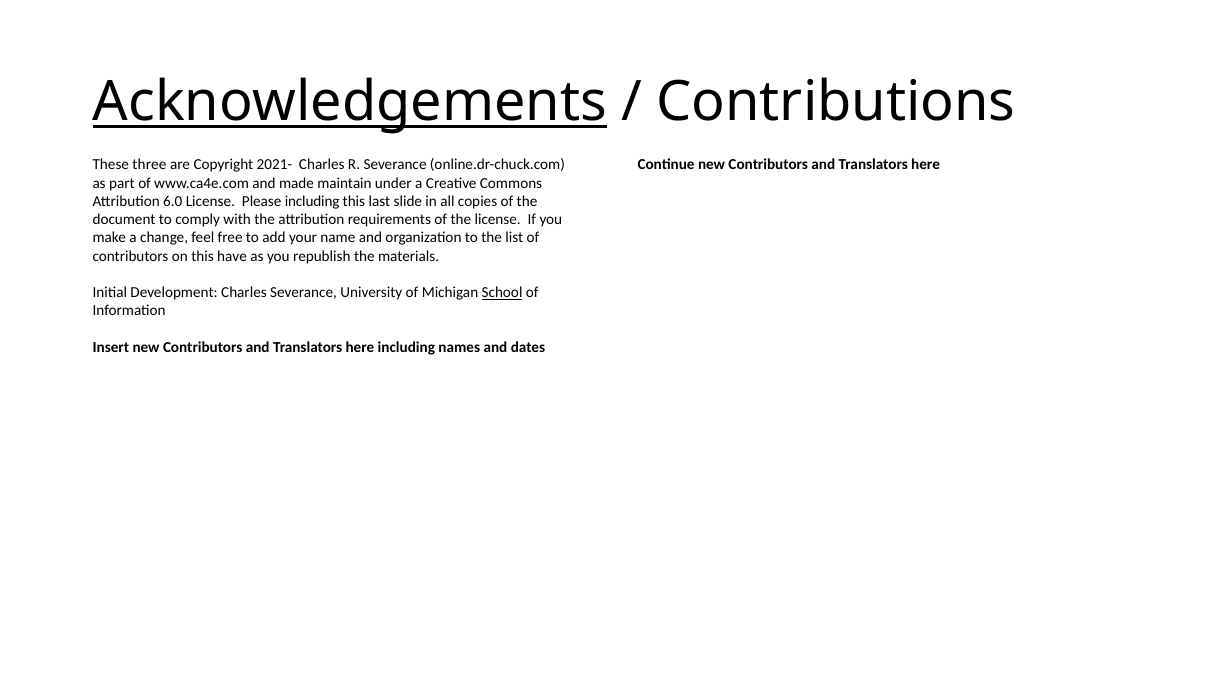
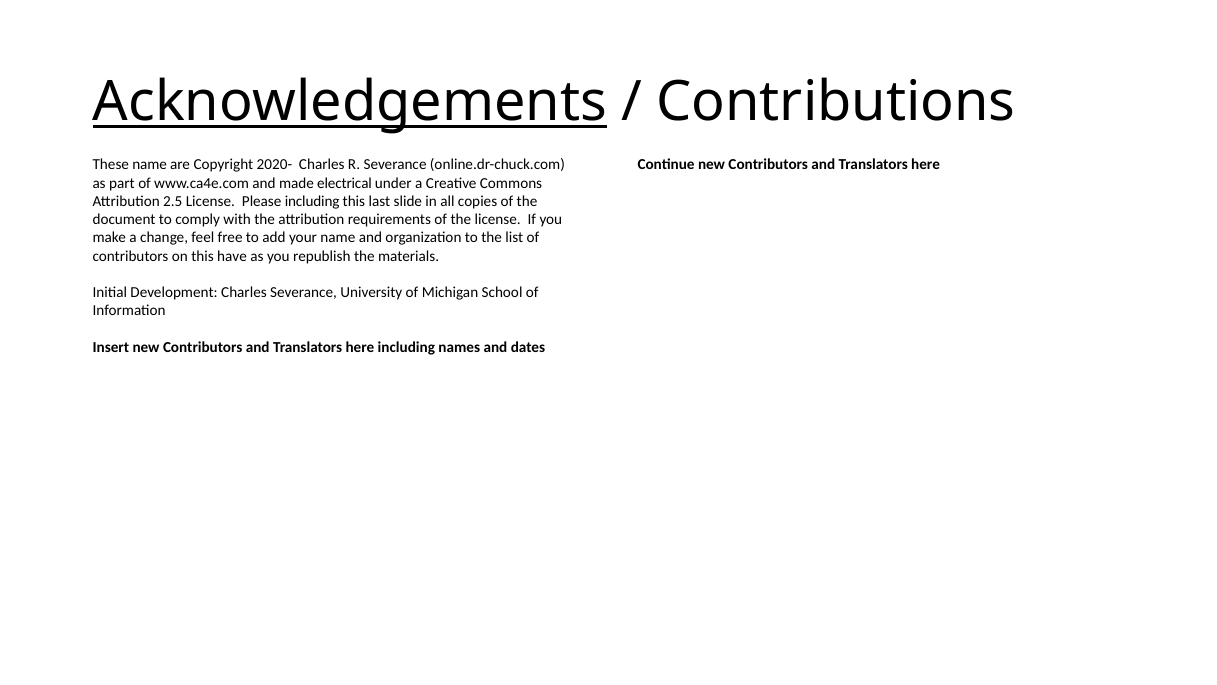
These three: three -> name
2021-: 2021- -> 2020-
maintain: maintain -> electrical
6.0: 6.0 -> 2.5
School underline: present -> none
